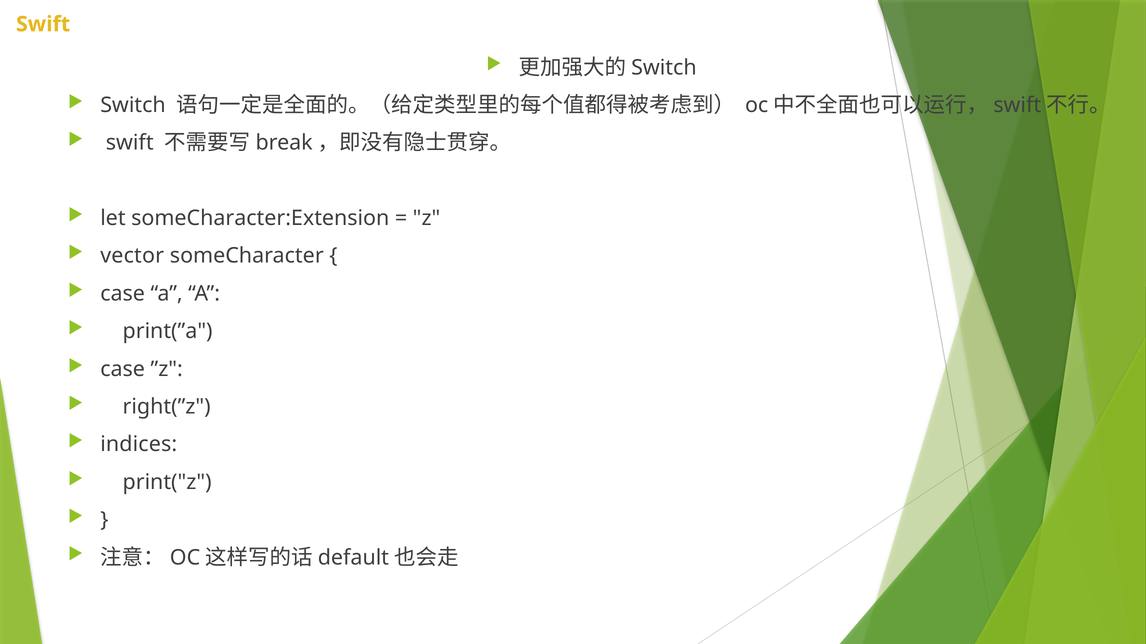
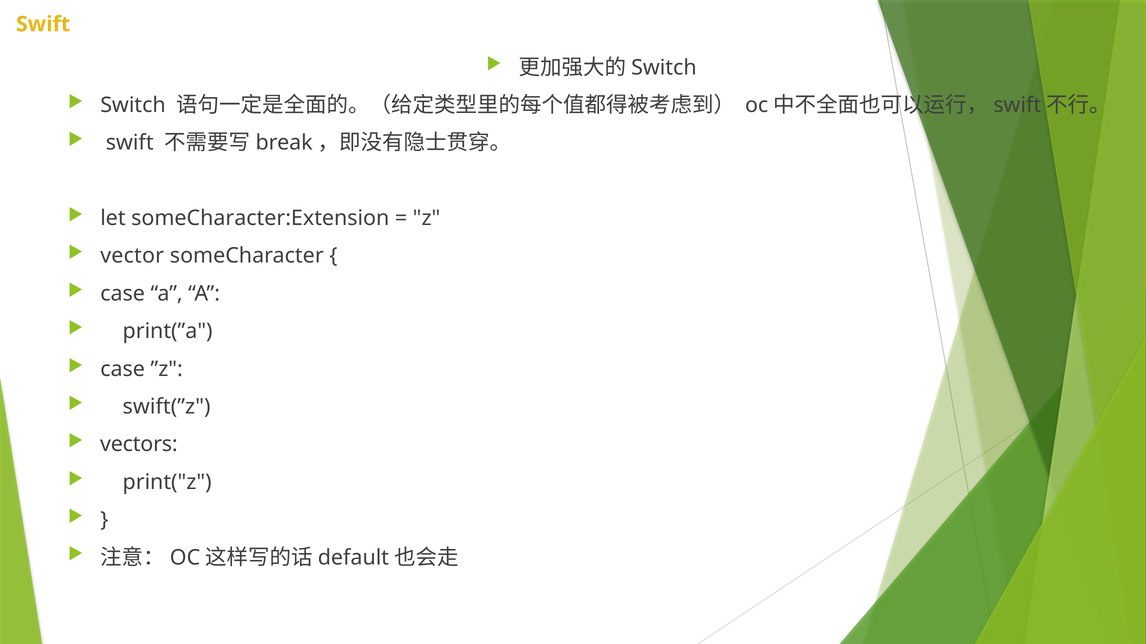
right(”z: right(”z -> swift(”z
indices: indices -> vectors
